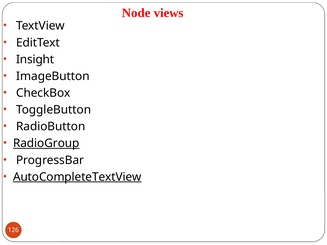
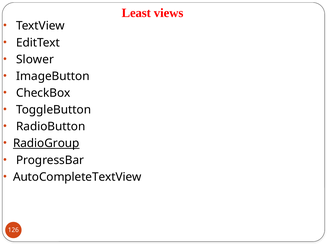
Node: Node -> Least
Insight: Insight -> Slower
AutoCompleteTextView underline: present -> none
